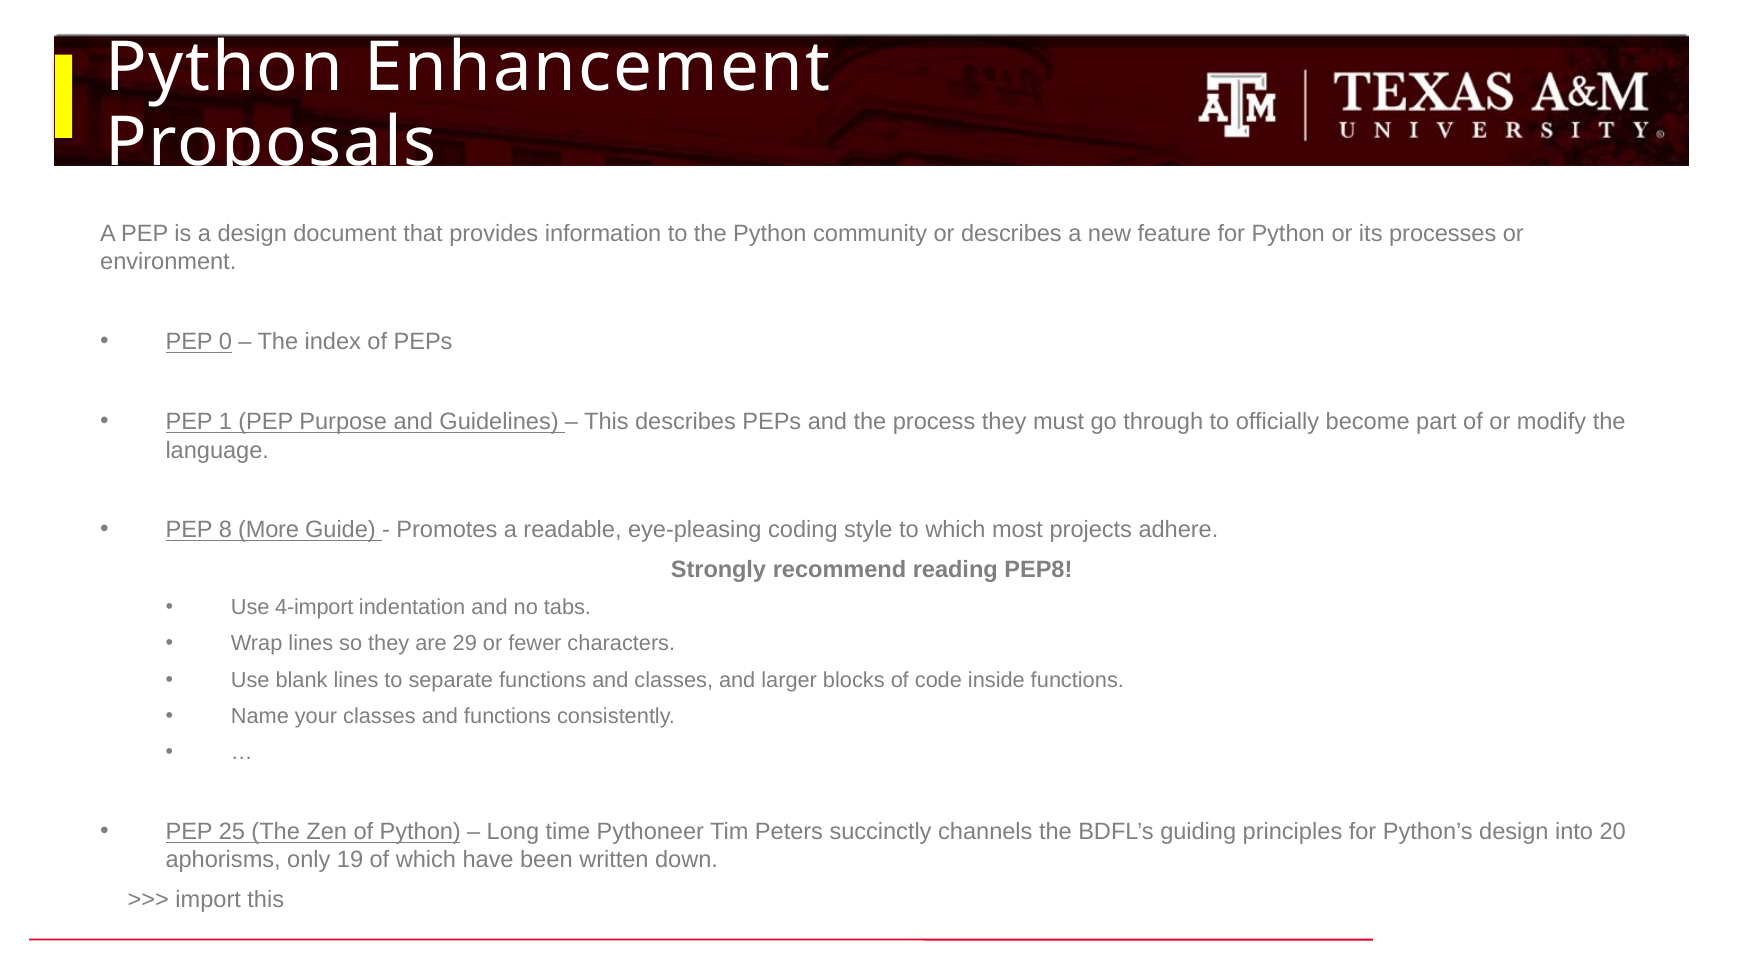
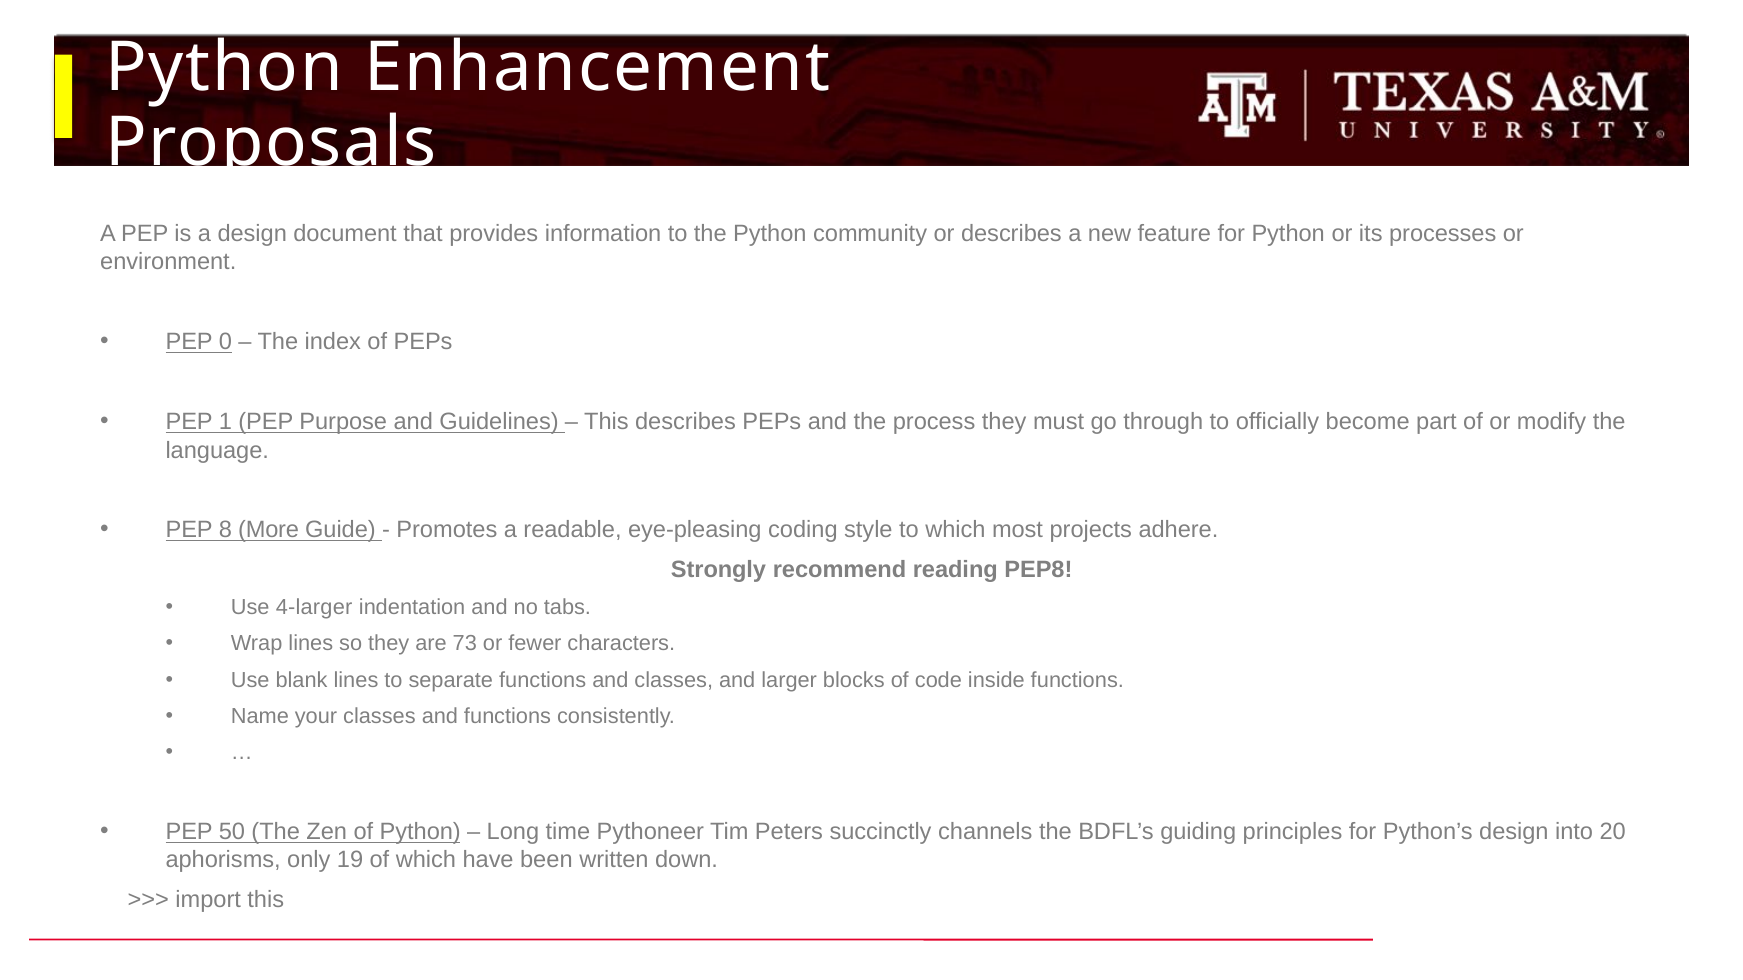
4-import: 4-import -> 4-larger
29: 29 -> 73
25: 25 -> 50
